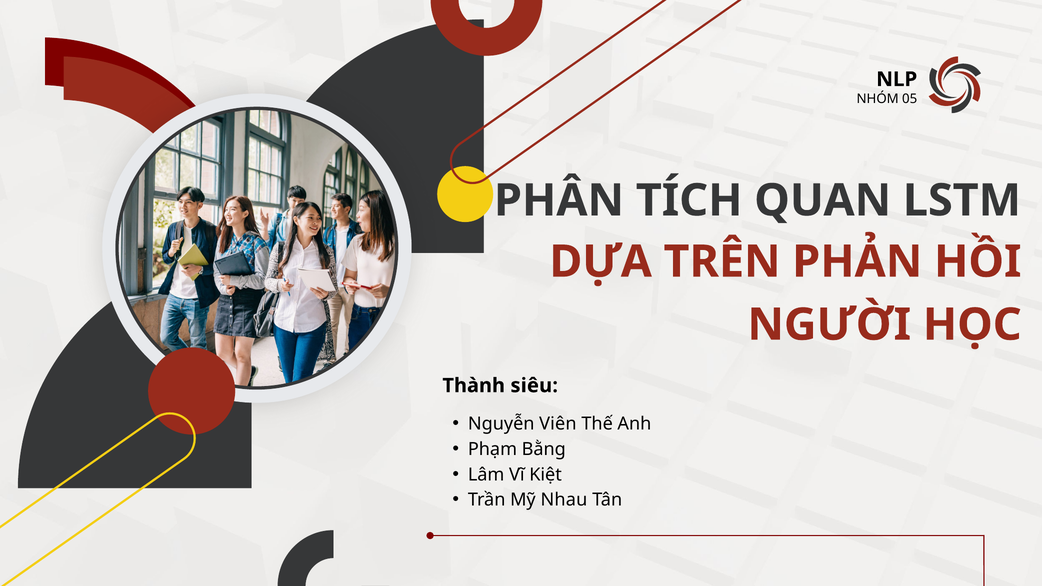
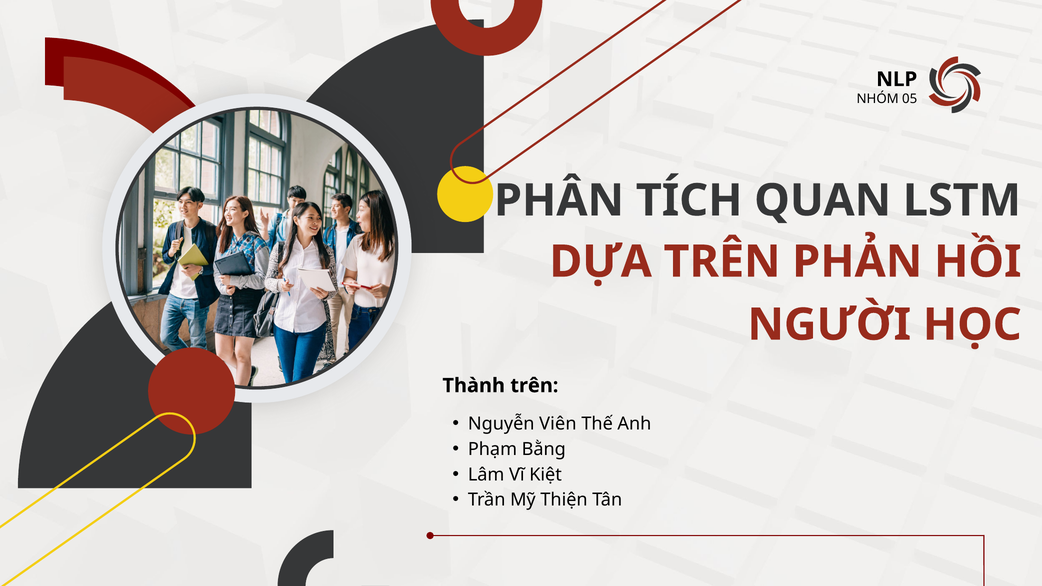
Thành siêu: siêu -> trên
Nhau: Nhau -> Thiện
